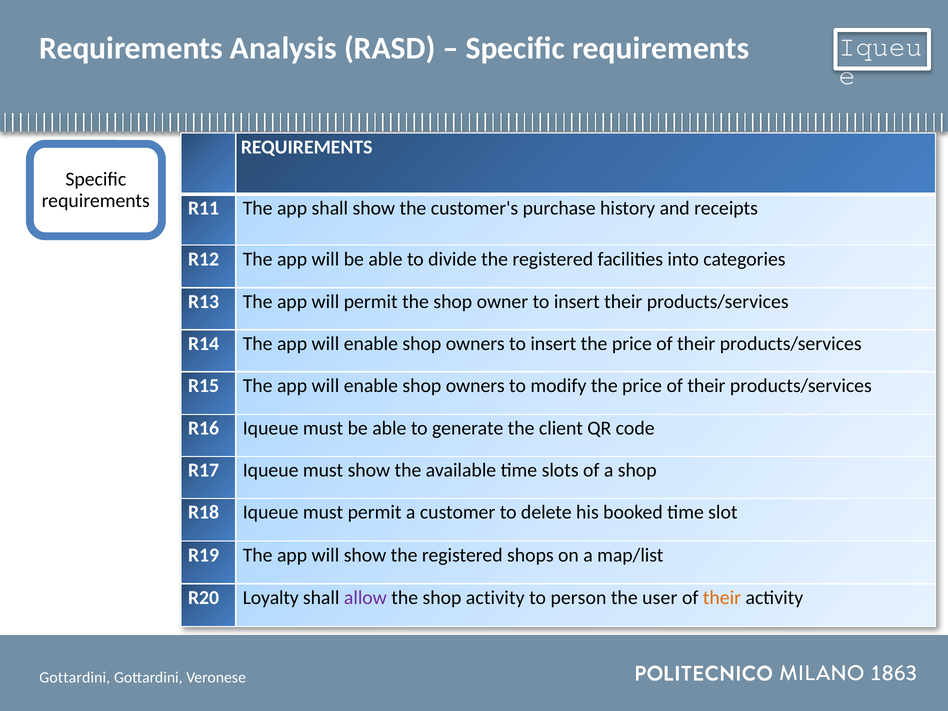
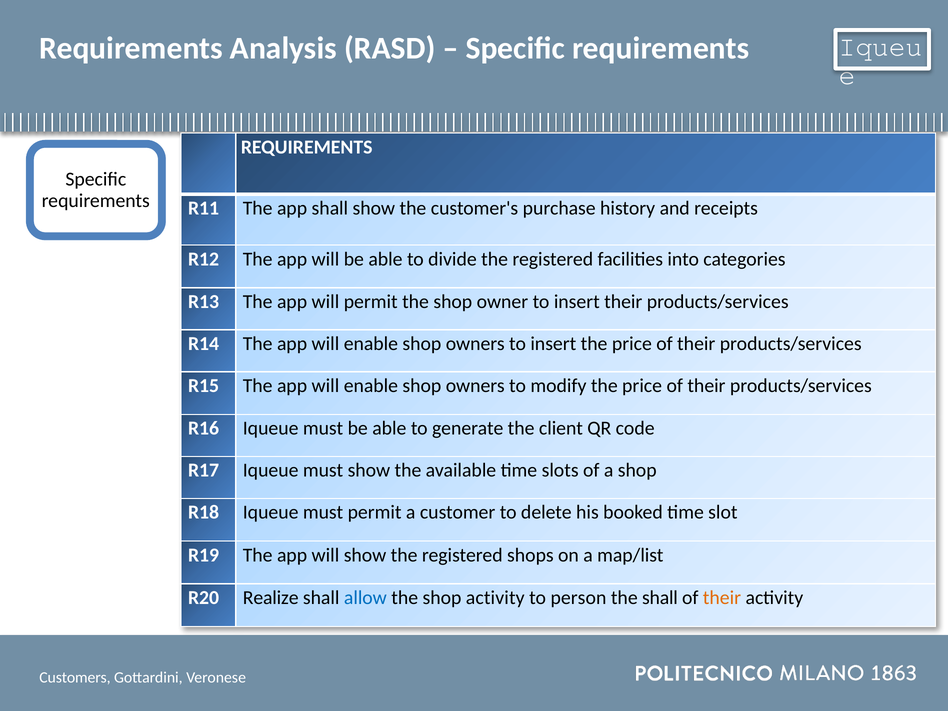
Loyalty: Loyalty -> Realize
allow colour: purple -> blue
the user: user -> shall
Gottardini at (75, 677): Gottardini -> Customers
